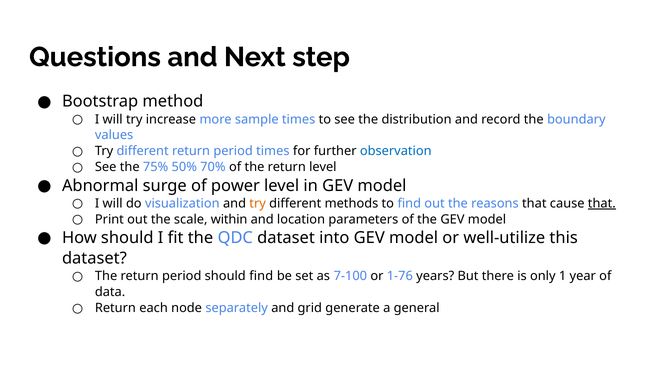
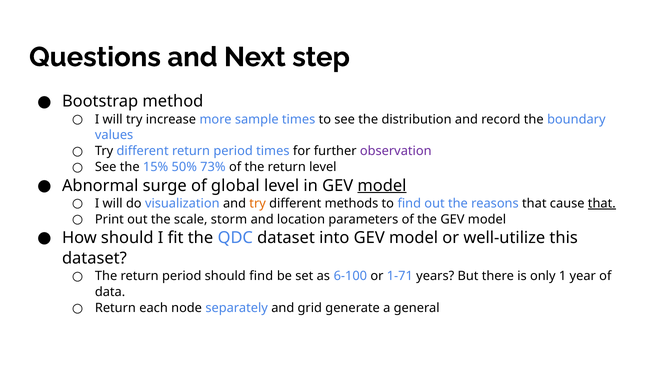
observation colour: blue -> purple
75%: 75% -> 15%
70%: 70% -> 73%
power: power -> global
model at (382, 185) underline: none -> present
within: within -> storm
7-100: 7-100 -> 6-100
1-76: 1-76 -> 1-71
